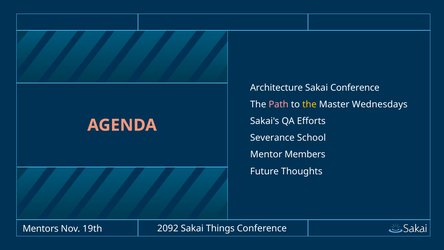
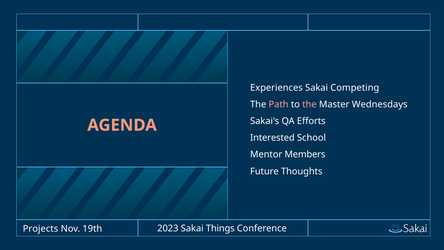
Architecture: Architecture -> Experiences
Sakai Conference: Conference -> Competing
the at (309, 104) colour: yellow -> pink
Severance: Severance -> Interested
Mentors: Mentors -> Projects
2092: 2092 -> 2023
